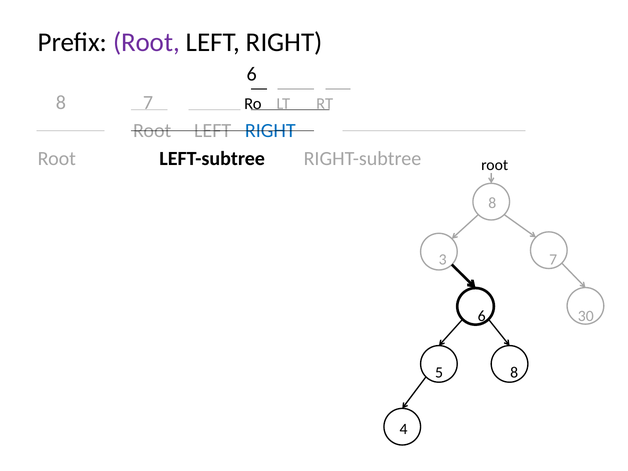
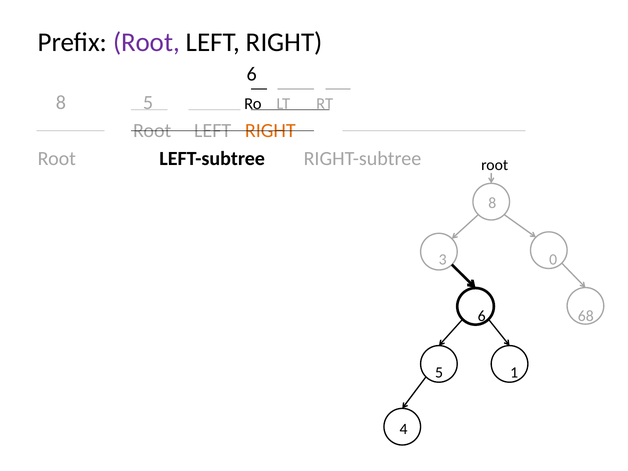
8 7: 7 -> 5
RIGHT at (270, 131) colour: blue -> orange
3 7: 7 -> 0
30: 30 -> 68
5 8: 8 -> 1
